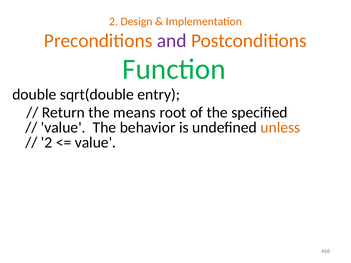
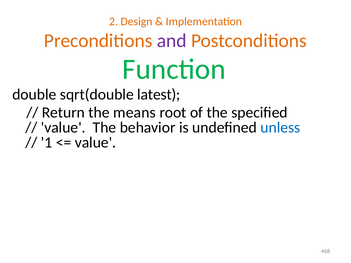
entry: entry -> latest
unless colour: orange -> blue
2 at (47, 143): 2 -> 1
